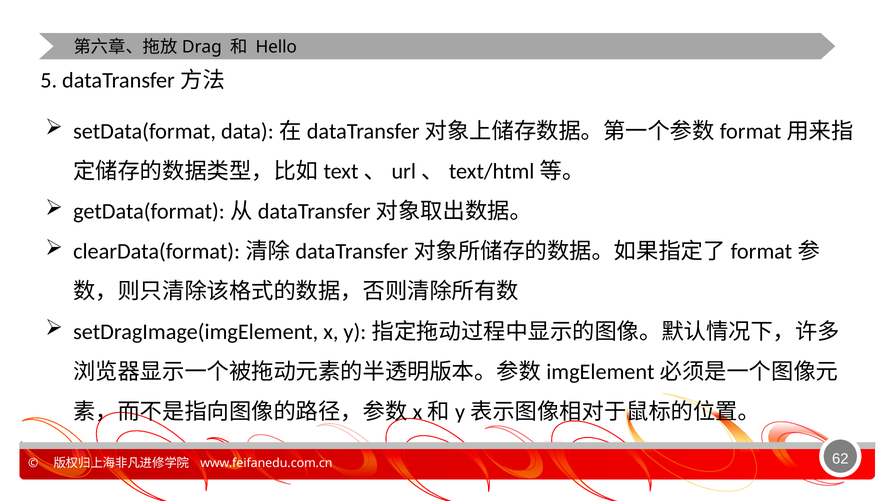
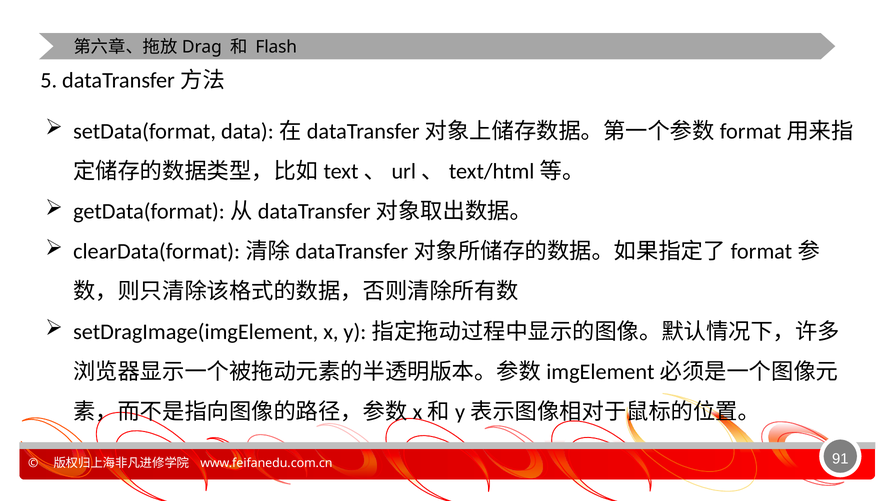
Hello: Hello -> Flash
62: 62 -> 91
